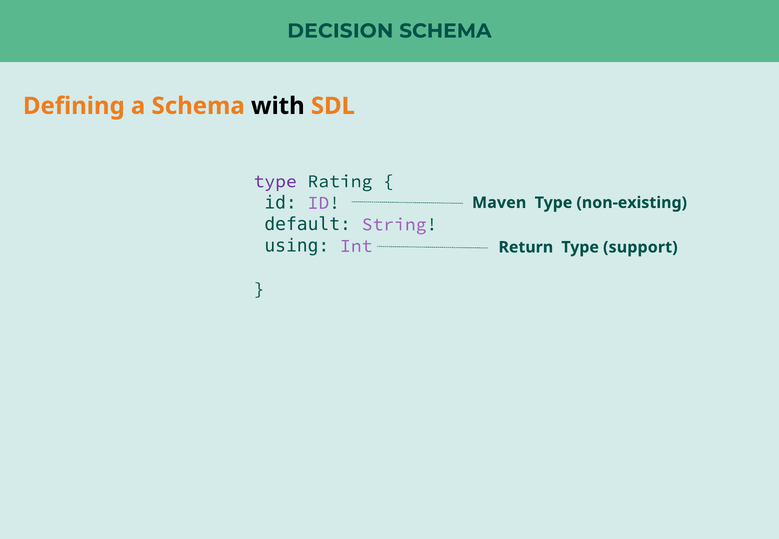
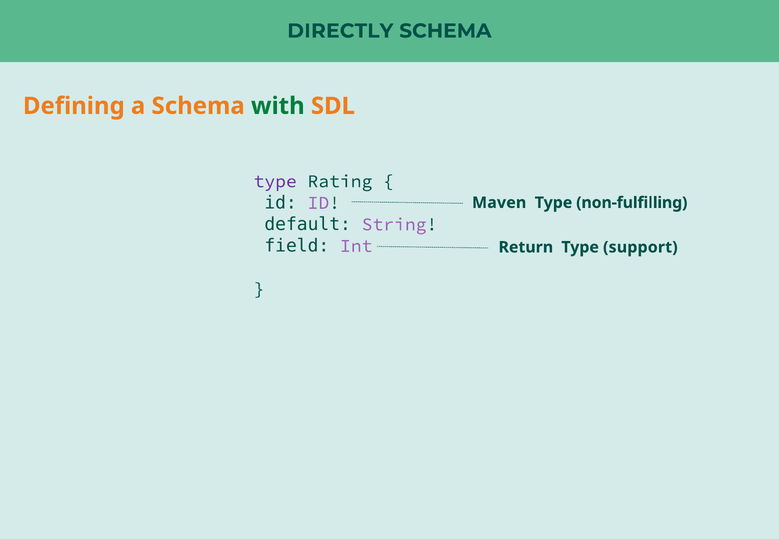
DECISION: DECISION -> DIRECTLY
with colour: black -> green
non-existing: non-existing -> non-fulfilling
using: using -> field
